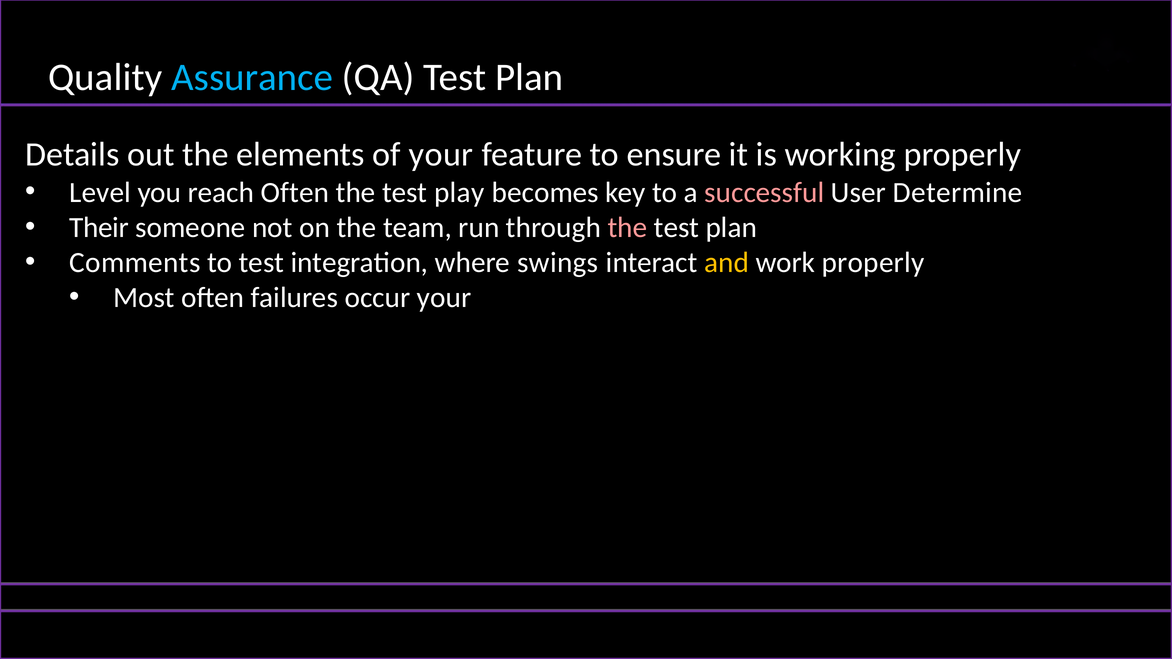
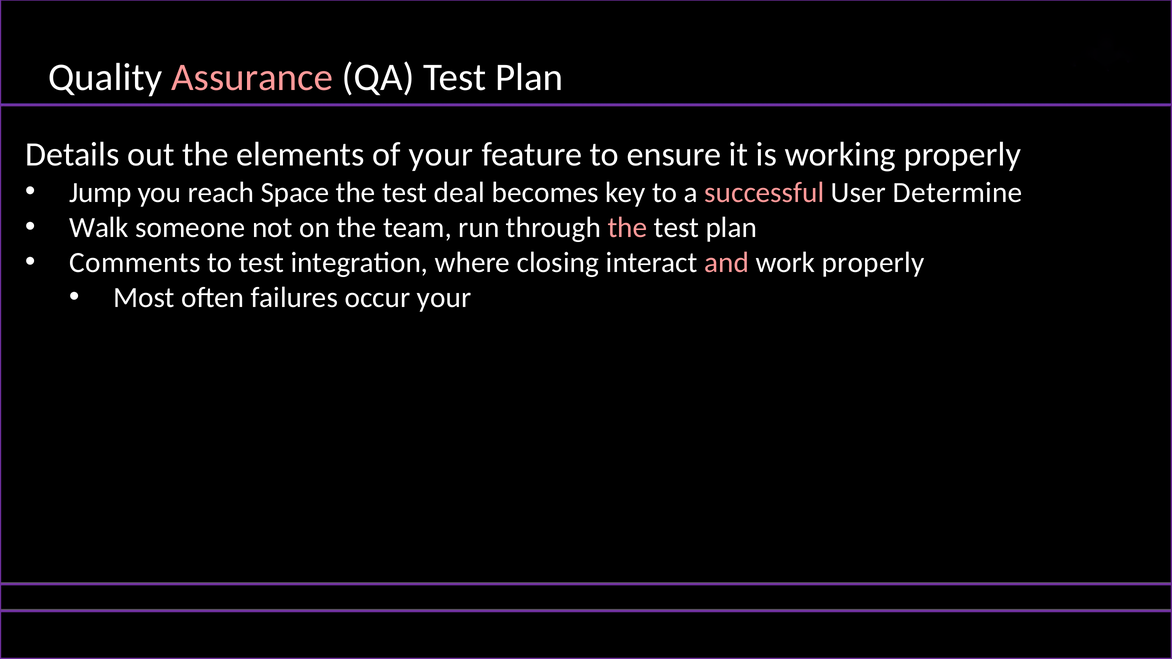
Assurance colour: light blue -> pink
Level: Level -> Jump
reach Often: Often -> Space
play: play -> deal
Their: Their -> Walk
swings: swings -> closing
and colour: yellow -> pink
